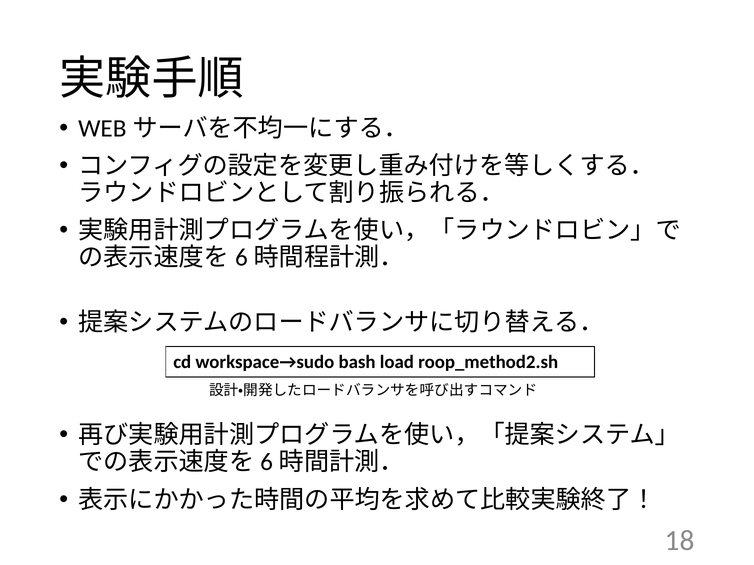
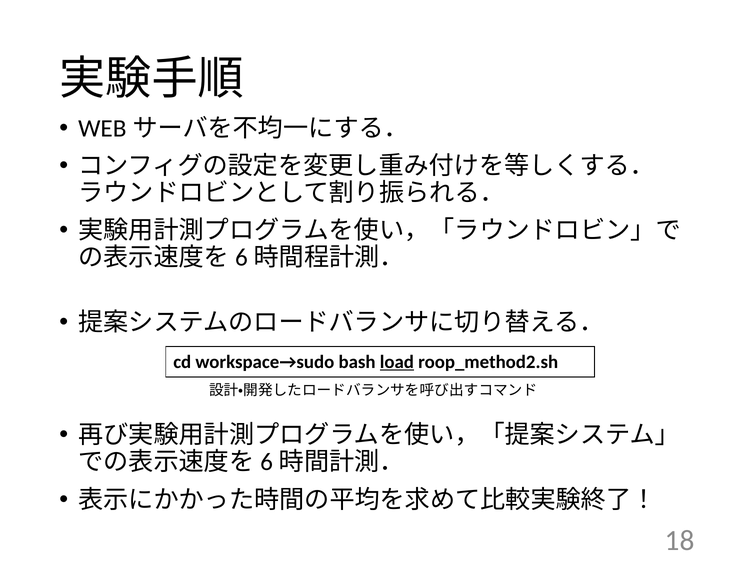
load underline: none -> present
